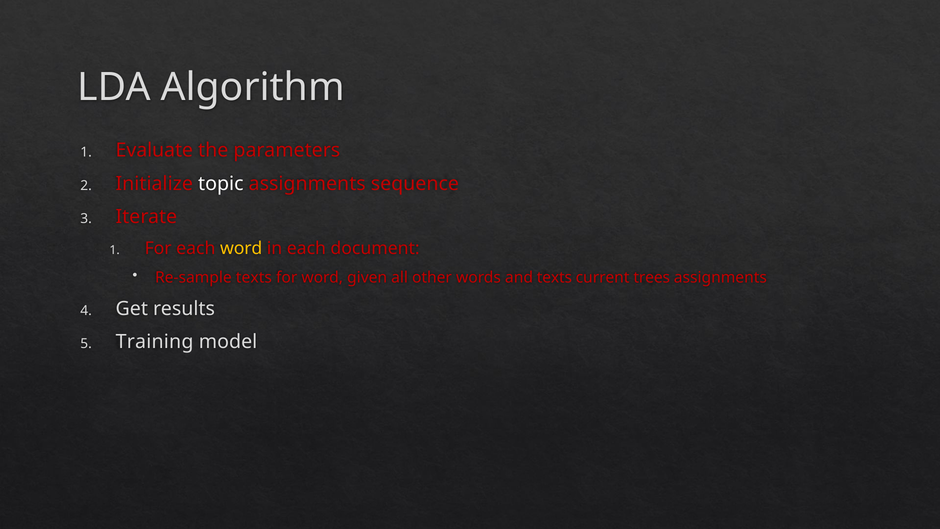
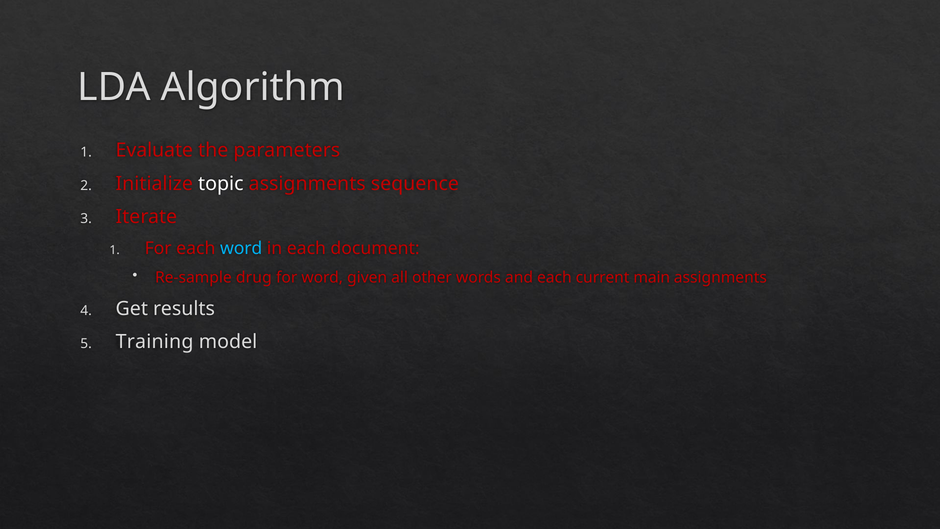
word at (241, 248) colour: yellow -> light blue
Re-sample texts: texts -> drug
and texts: texts -> each
trees: trees -> main
